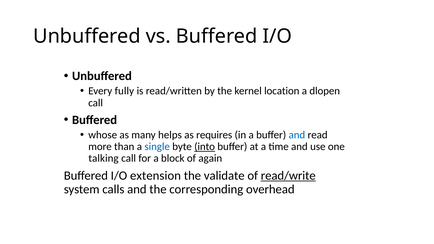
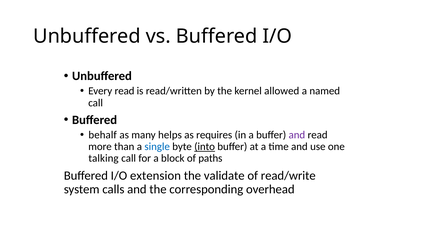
Every fully: fully -> read
location: location -> allowed
dlopen: dlopen -> named
whose: whose -> behalf
and at (297, 135) colour: blue -> purple
again: again -> paths
read/write underline: present -> none
